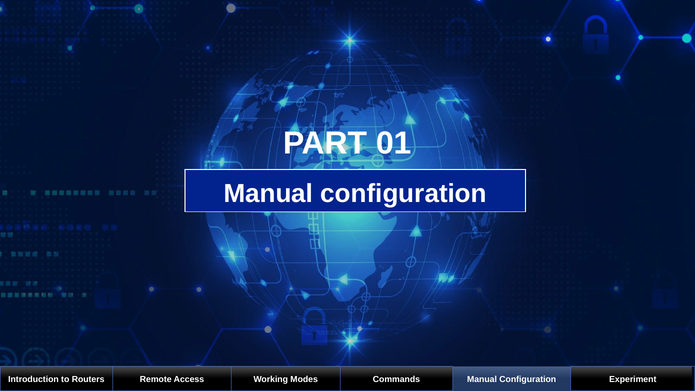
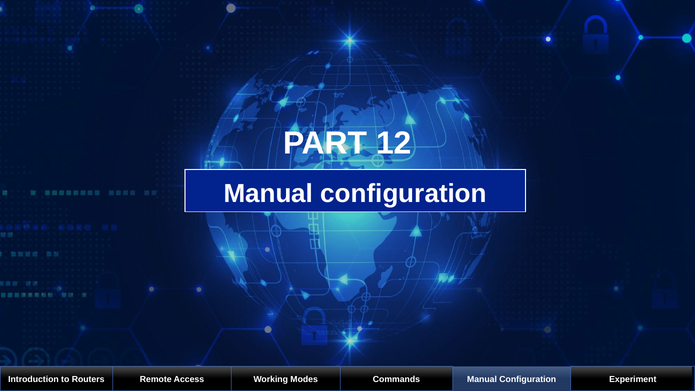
01: 01 -> 12
